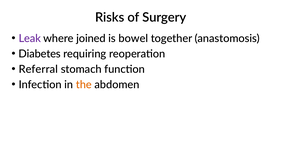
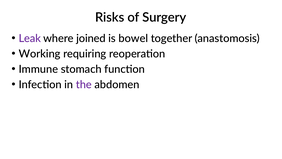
Diabetes: Diabetes -> Working
Referral: Referral -> Immune
the colour: orange -> purple
